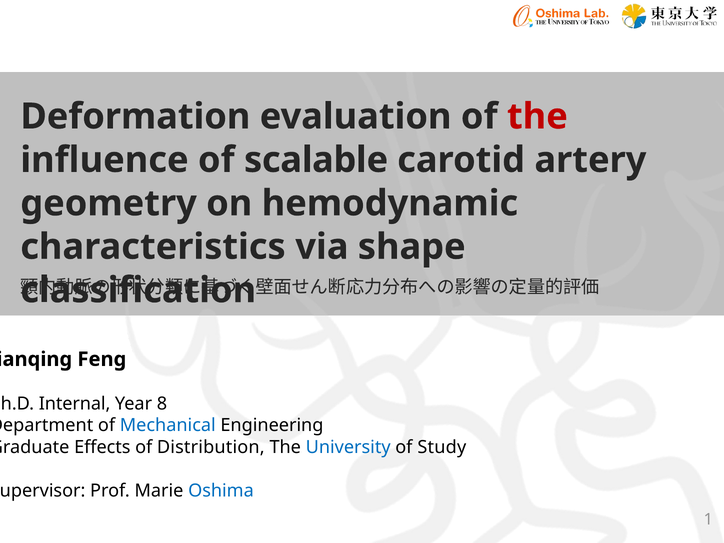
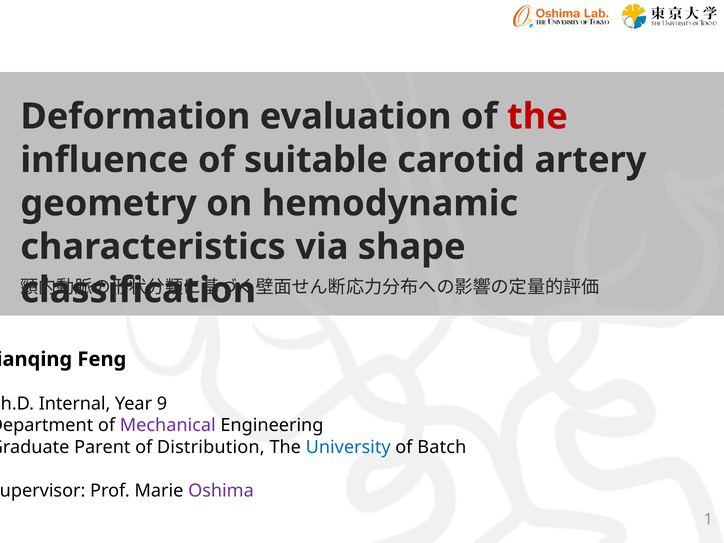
scalable: scalable -> suitable
8: 8 -> 9
Mechanical colour: blue -> purple
Effects: Effects -> Parent
Study: Study -> Batch
Oshima colour: blue -> purple
